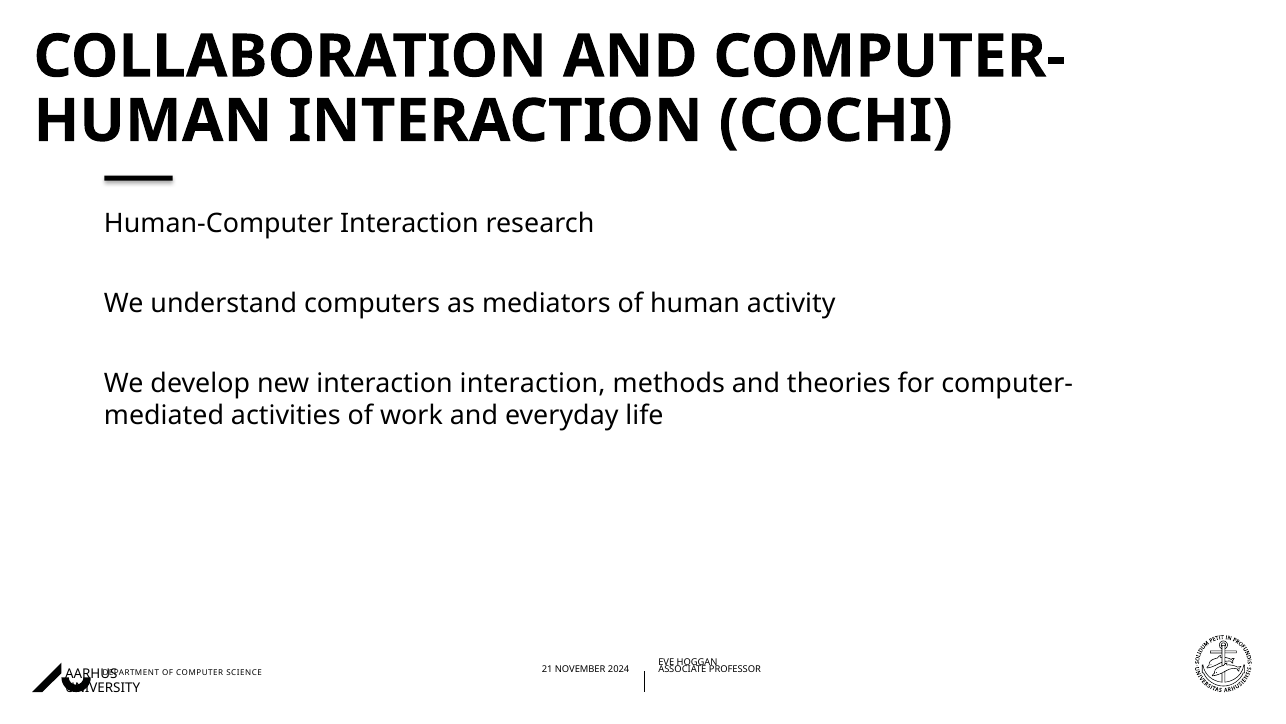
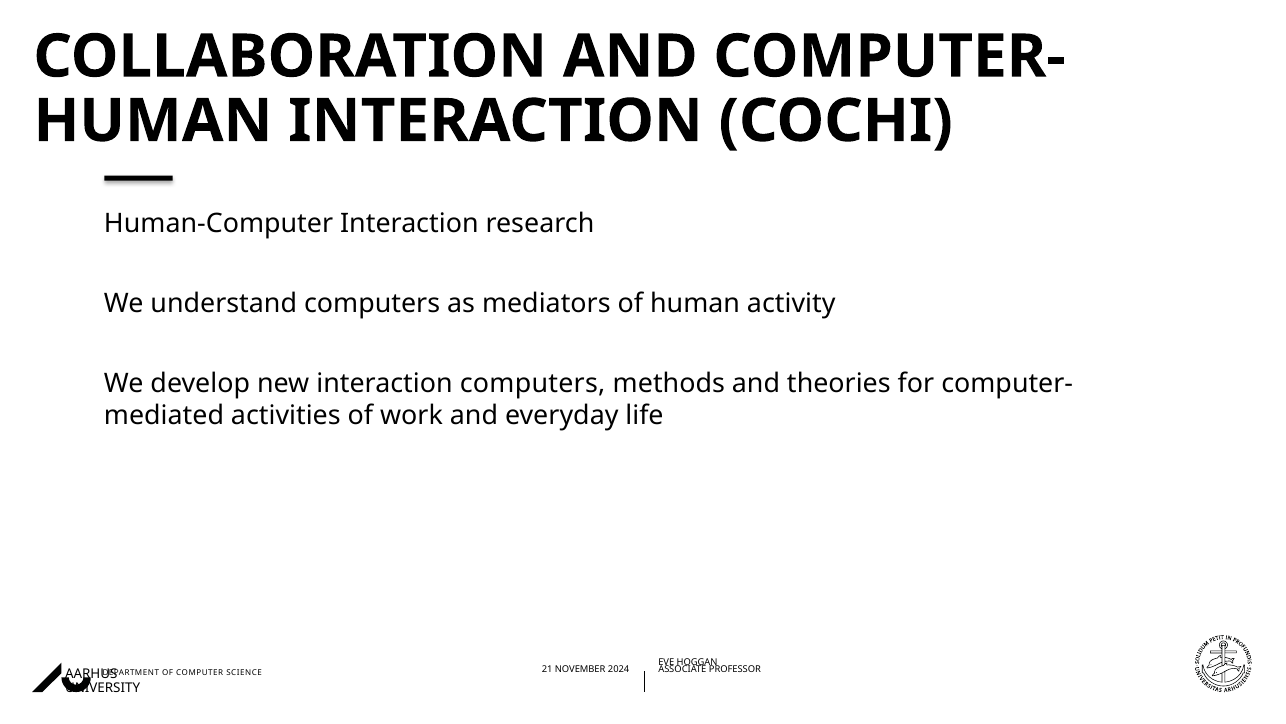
interaction interaction: interaction -> computers
